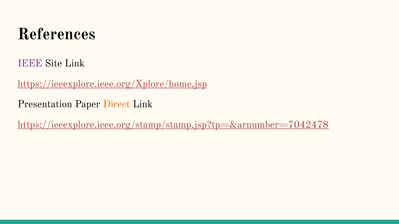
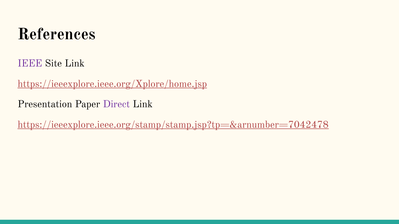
Direct colour: orange -> purple
